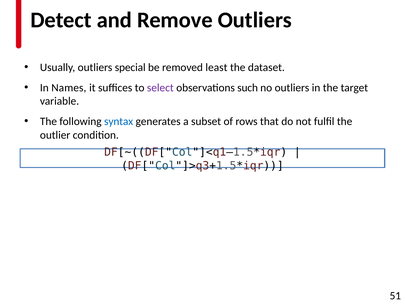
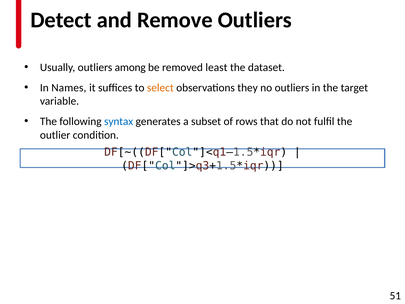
special: special -> among
select colour: purple -> orange
such: such -> they
